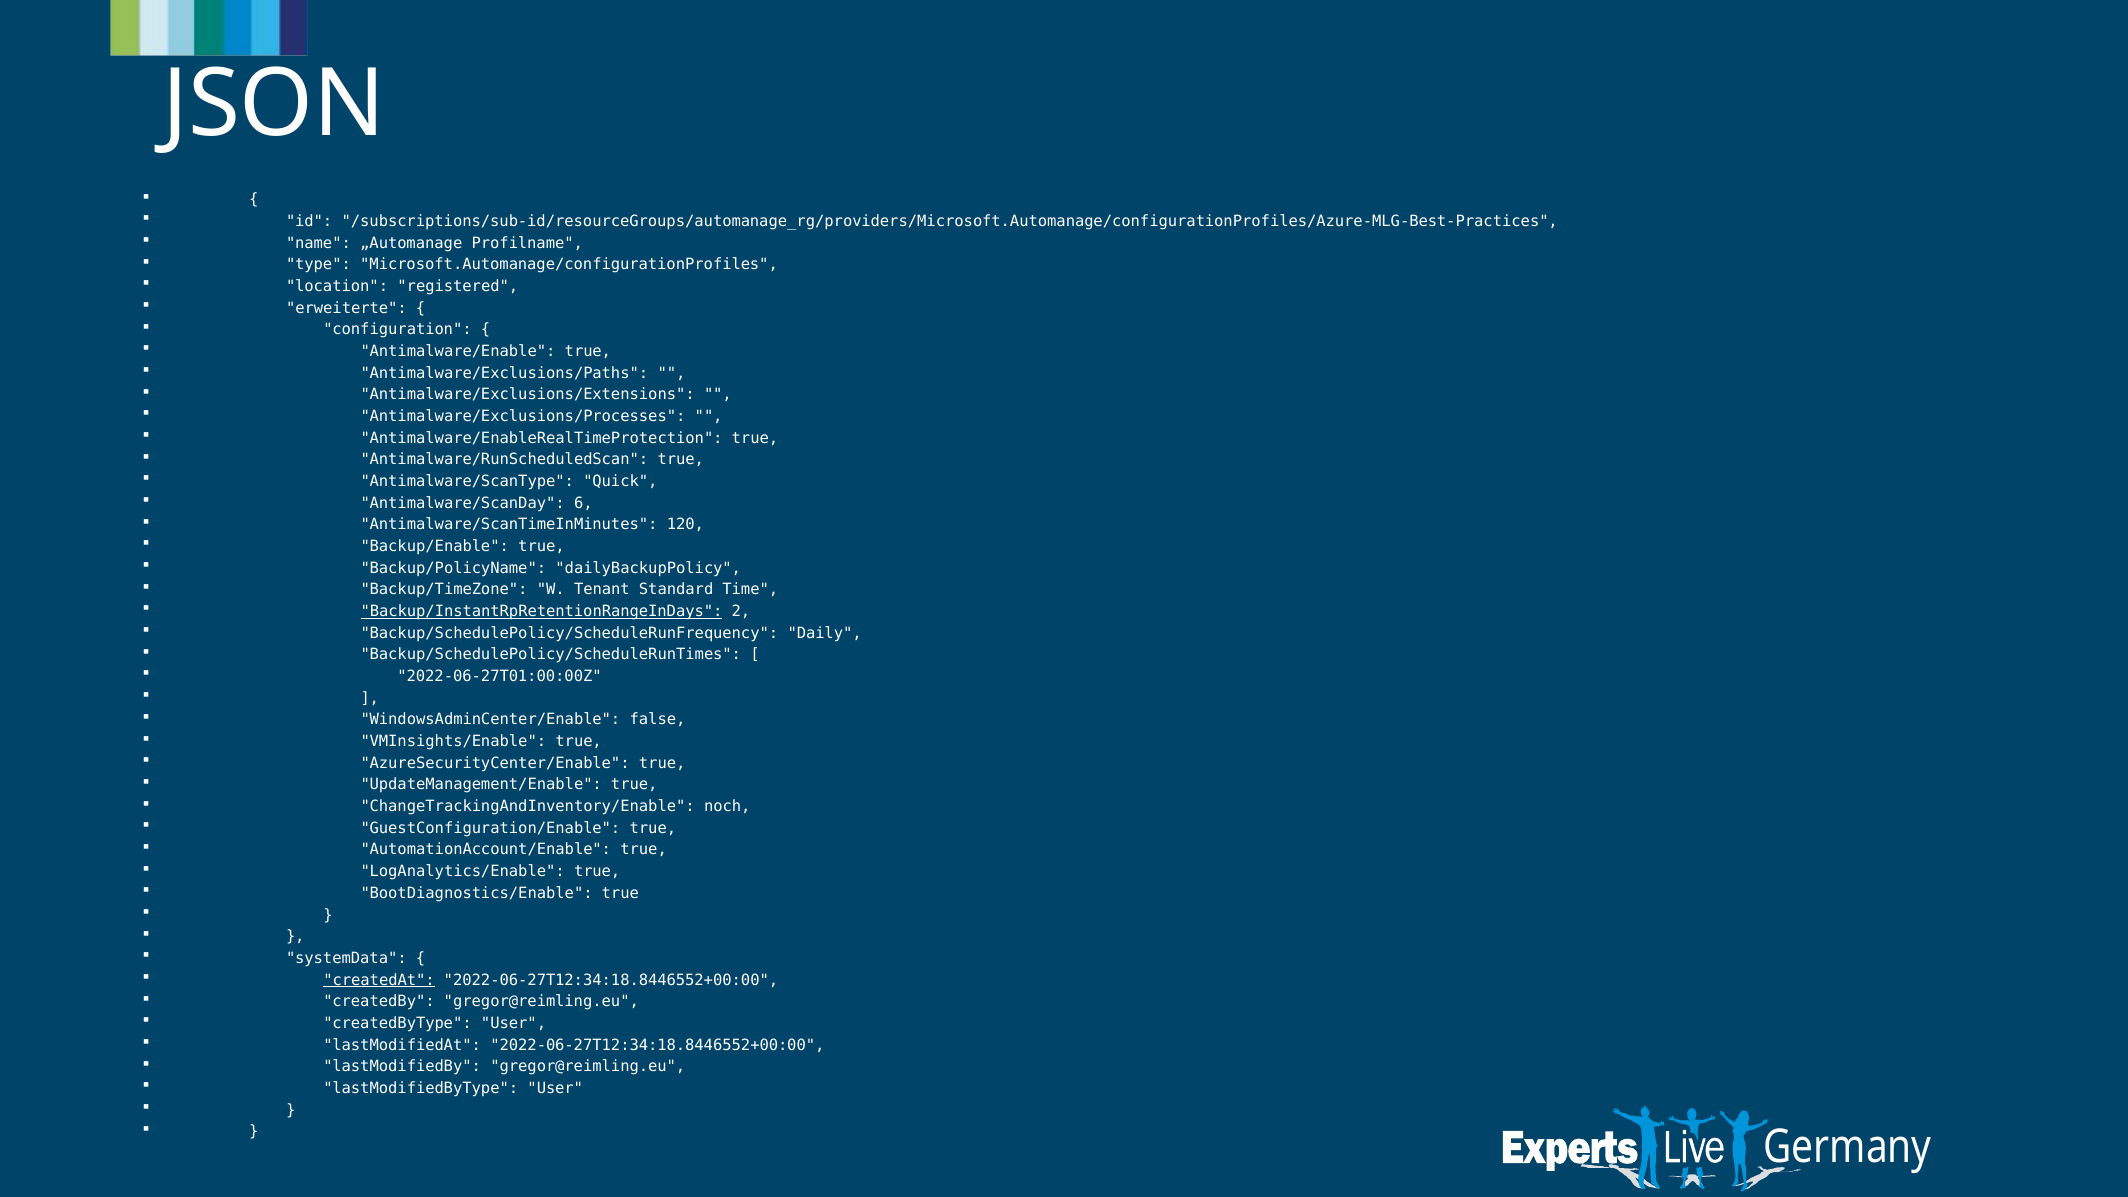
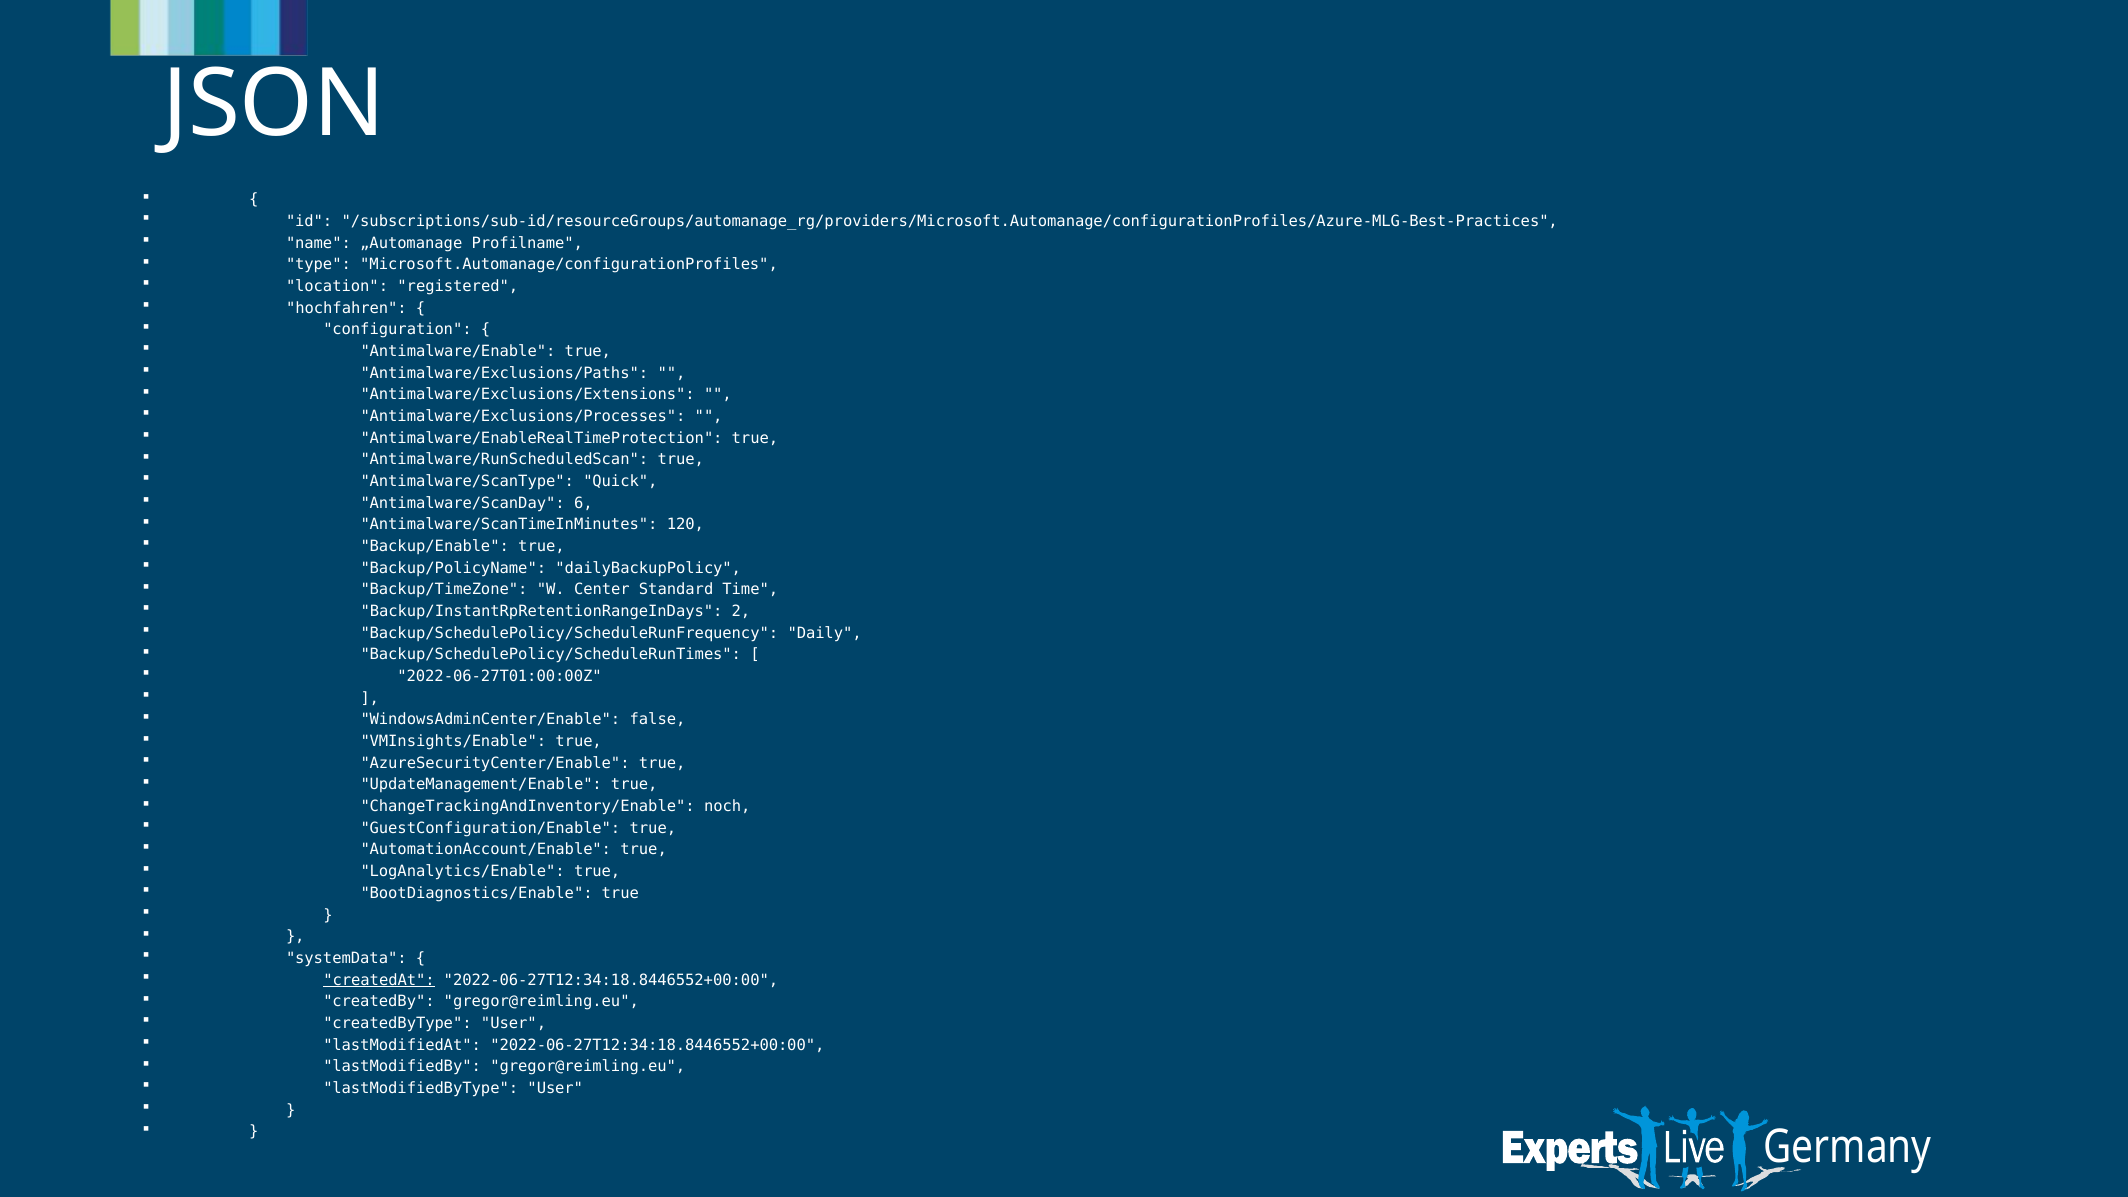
erweiterte: erweiterte -> hochfahren
Tenant: Tenant -> Center
Backup/InstantRpRetentionRangeInDays underline: present -> none
